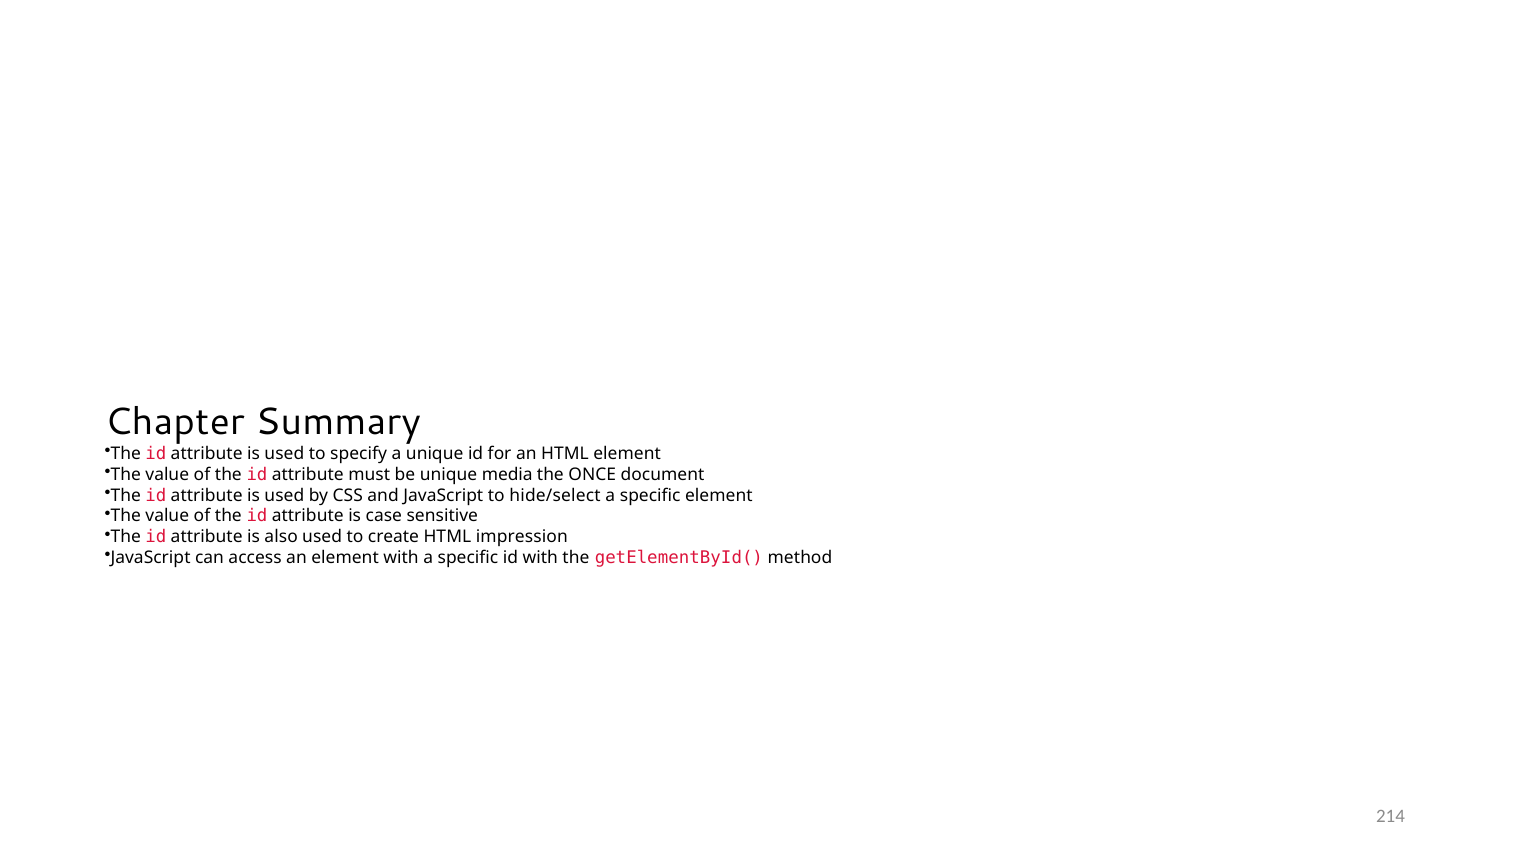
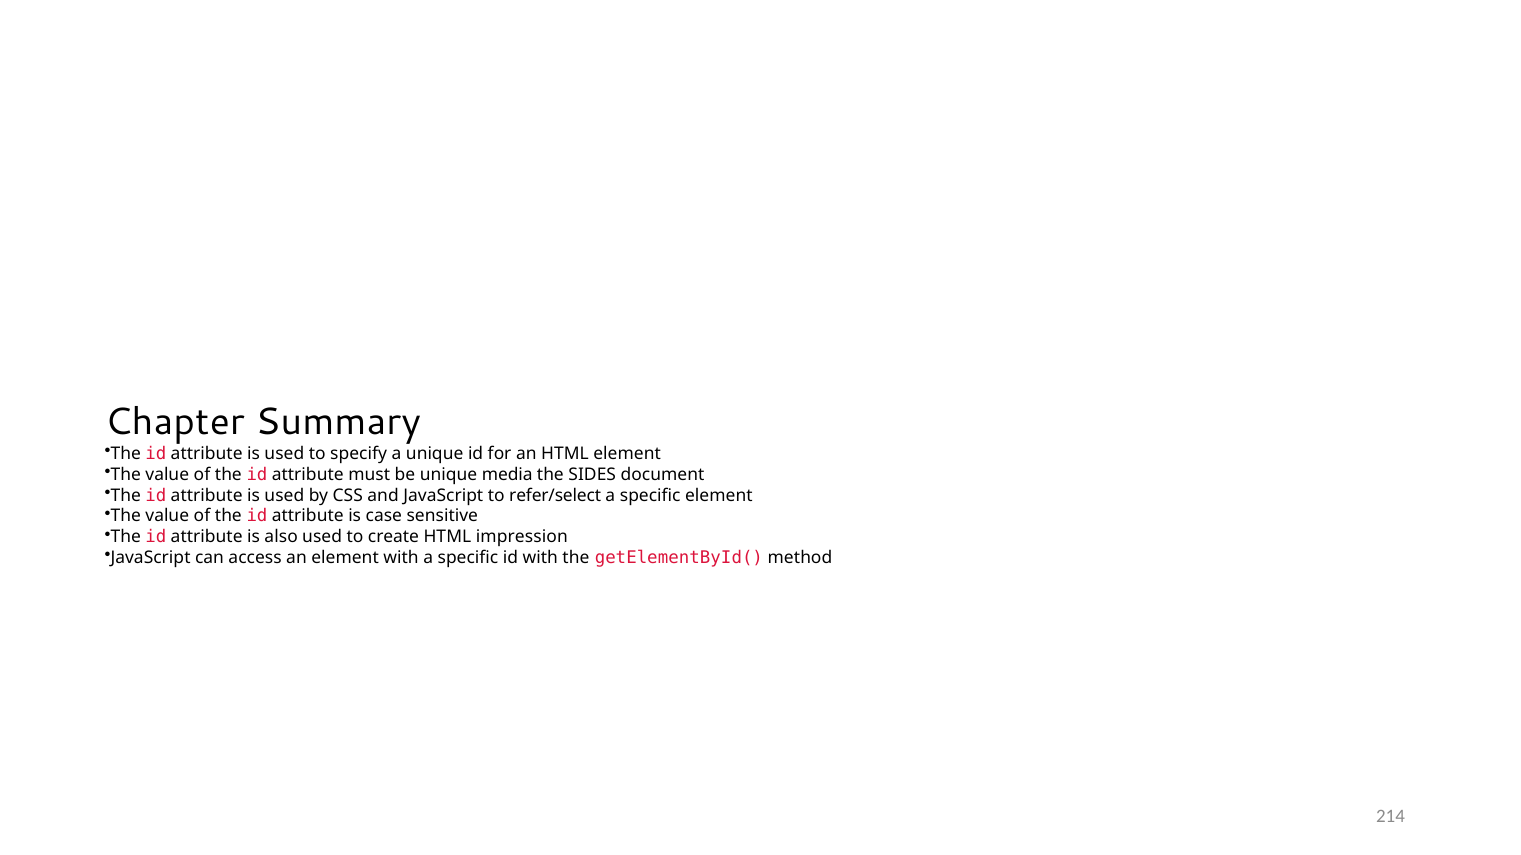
ONCE: ONCE -> SIDES
hide/select: hide/select -> refer/select
